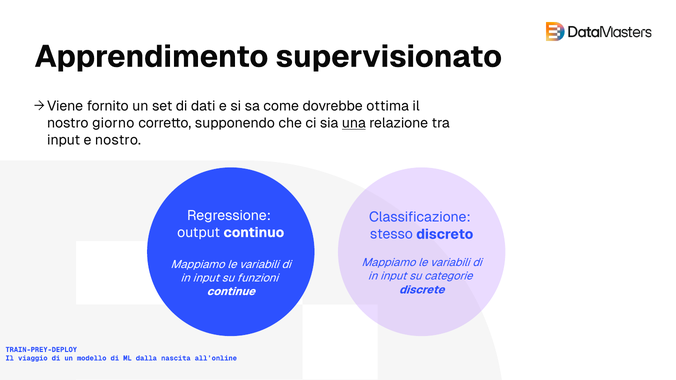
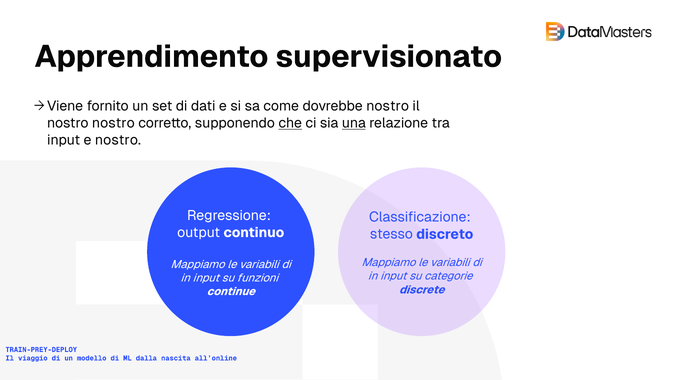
dovrebbe ottima: ottima -> nostro
nostro giorno: giorno -> nostro
che underline: none -> present
